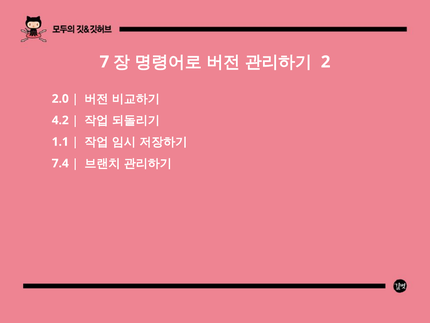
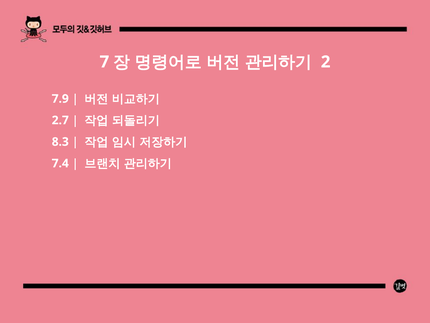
2.0: 2.0 -> 7.9
4.2: 4.2 -> 2.7
1.1: 1.1 -> 8.3
